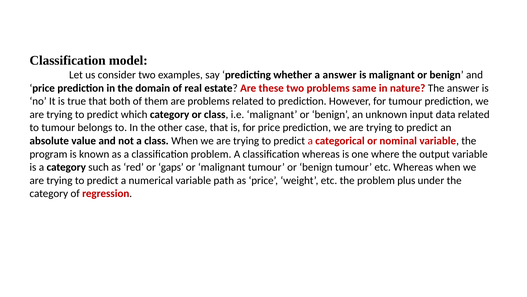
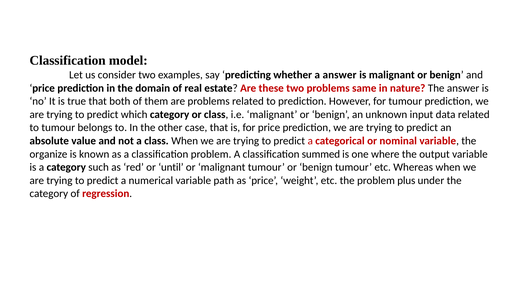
program: program -> organize
classification whereas: whereas -> summed
gaps: gaps -> until
